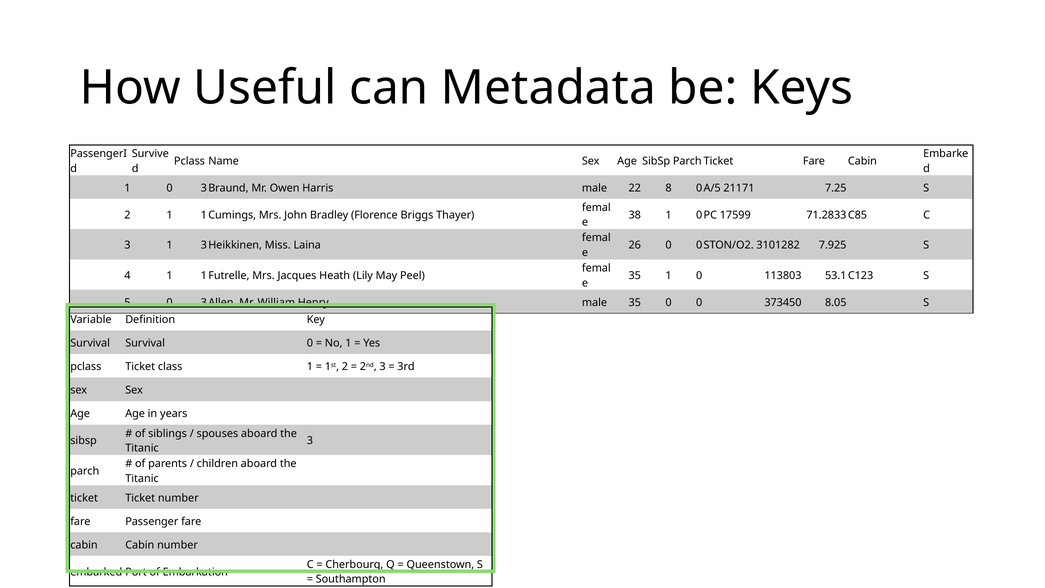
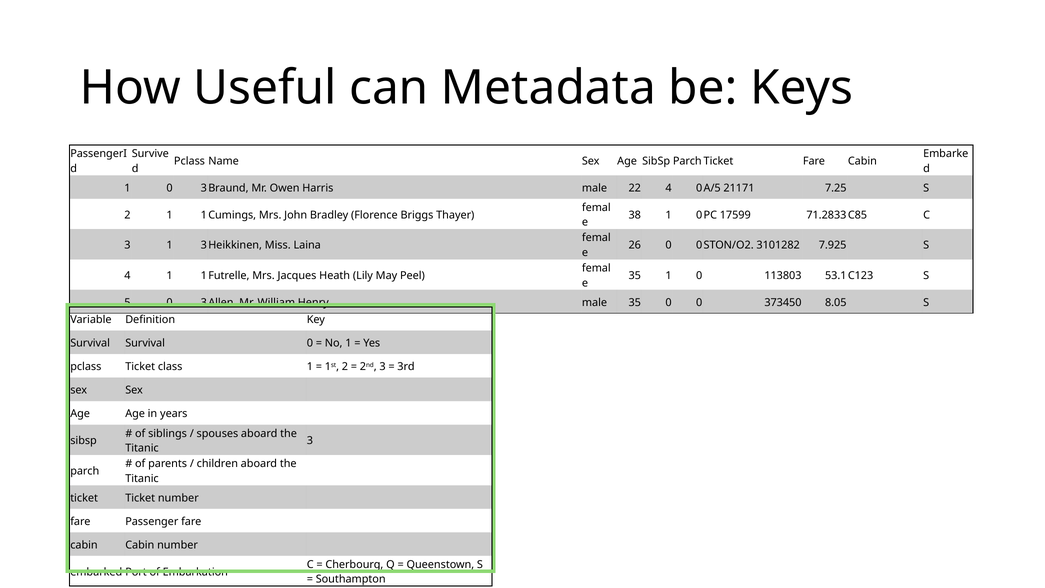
22 8: 8 -> 4
